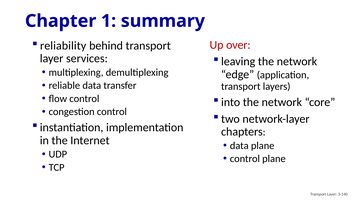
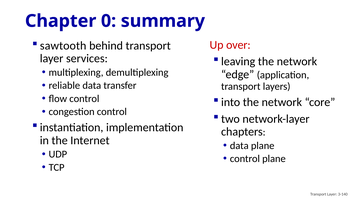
1: 1 -> 0
reliability: reliability -> sawtooth
